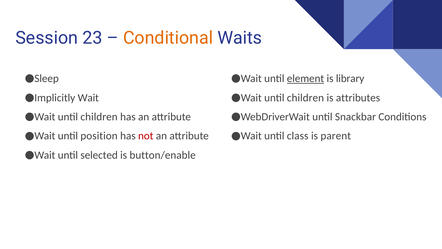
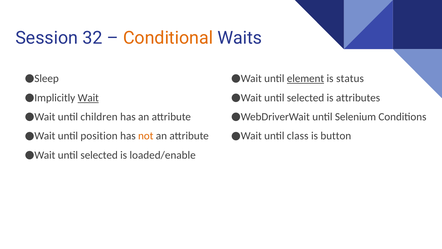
23: 23 -> 32
library: library -> status
Wait underline: none -> present
children at (305, 98): children -> selected
Snackbar: Snackbar -> Selenium
not colour: red -> orange
parent: parent -> button
button/enable: button/enable -> loaded/enable
